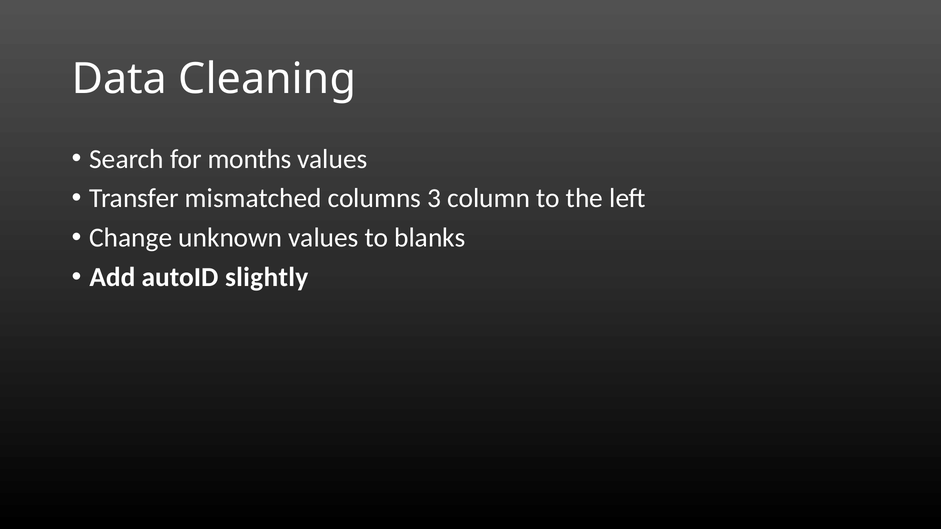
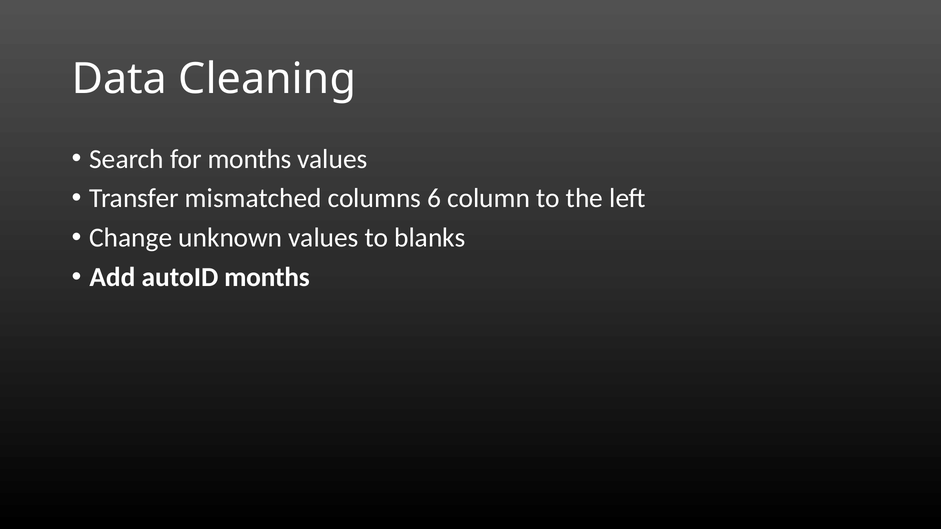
3: 3 -> 6
autoID slightly: slightly -> months
